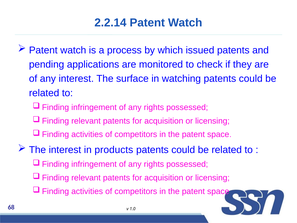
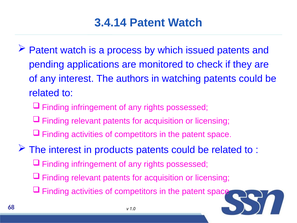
2.2.14: 2.2.14 -> 3.4.14
surface: surface -> authors
